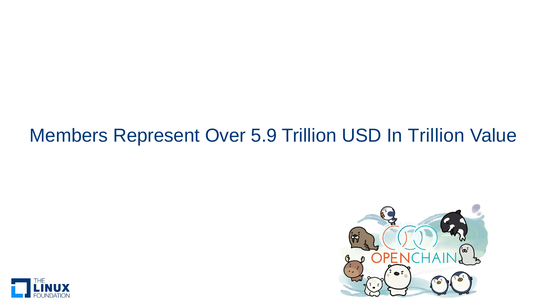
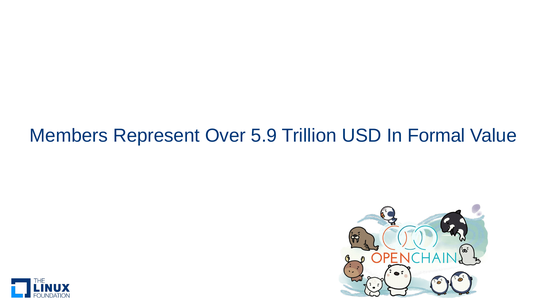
In Trillion: Trillion -> Formal
